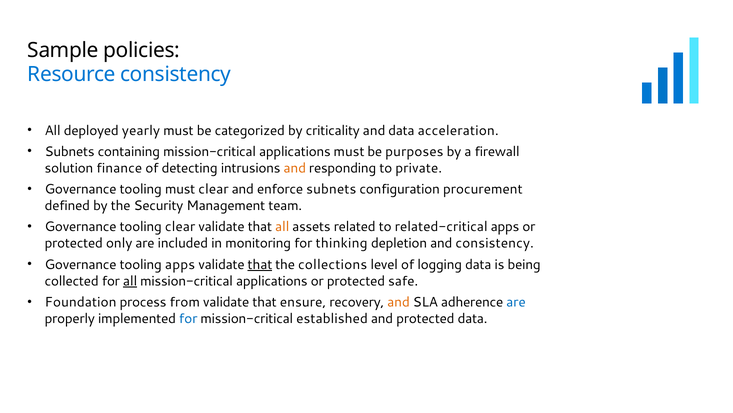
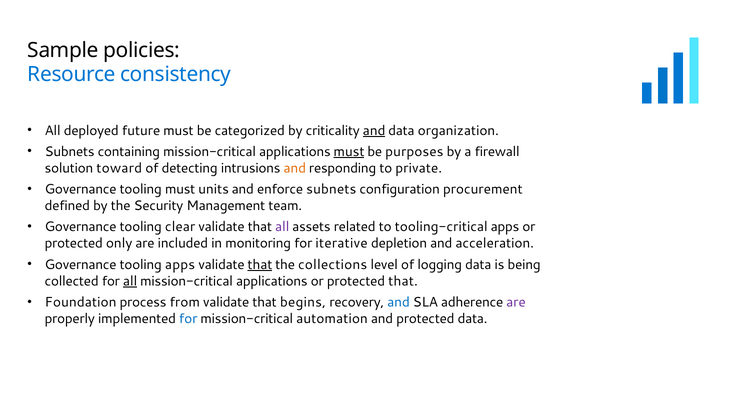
yearly: yearly -> future
and at (374, 130) underline: none -> present
acceleration: acceleration -> organization
must at (349, 151) underline: none -> present
finance: finance -> toward
must clear: clear -> units
all at (282, 227) colour: orange -> purple
related-critical: related-critical -> tooling-critical
thinking: thinking -> iterative
and consistency: consistency -> acceleration
protected safe: safe -> that
ensure: ensure -> begins
and at (399, 302) colour: orange -> blue
are at (516, 302) colour: blue -> purple
established: established -> automation
